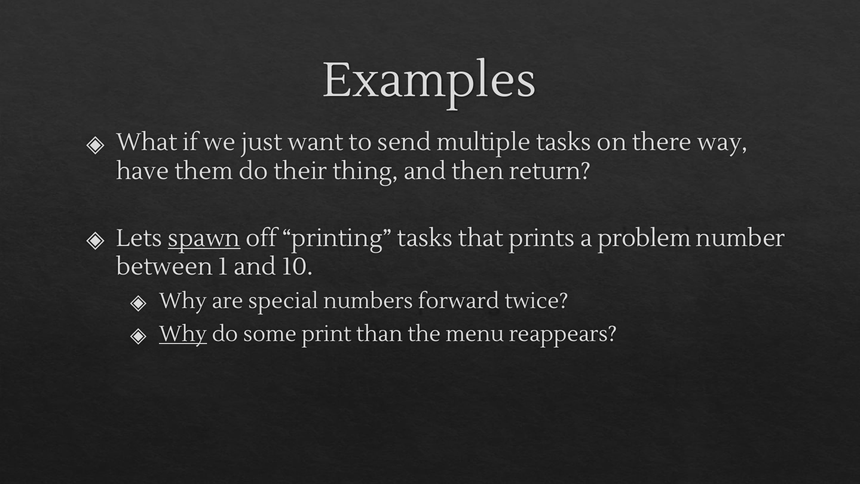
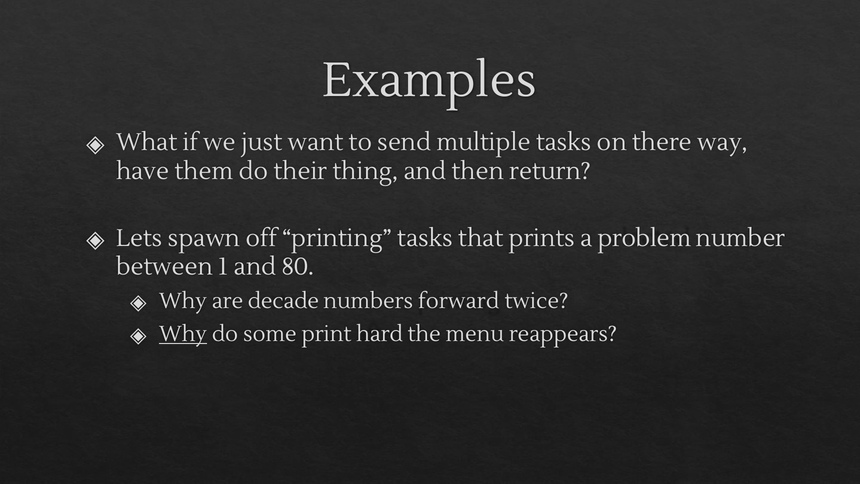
spawn underline: present -> none
10: 10 -> 80
special: special -> decade
than: than -> hard
